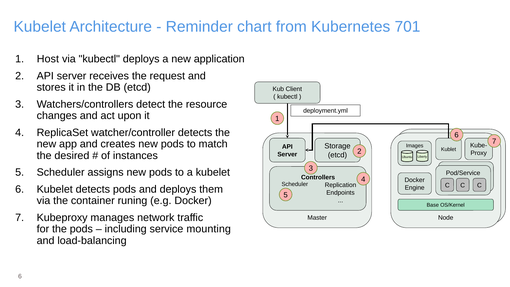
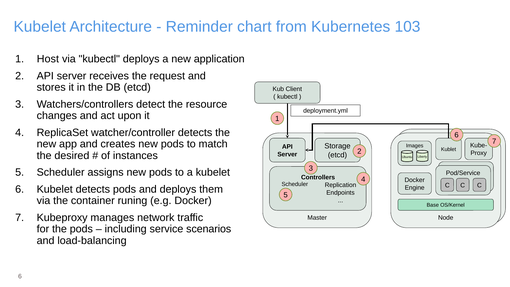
701: 701 -> 103
mounting: mounting -> scenarios
